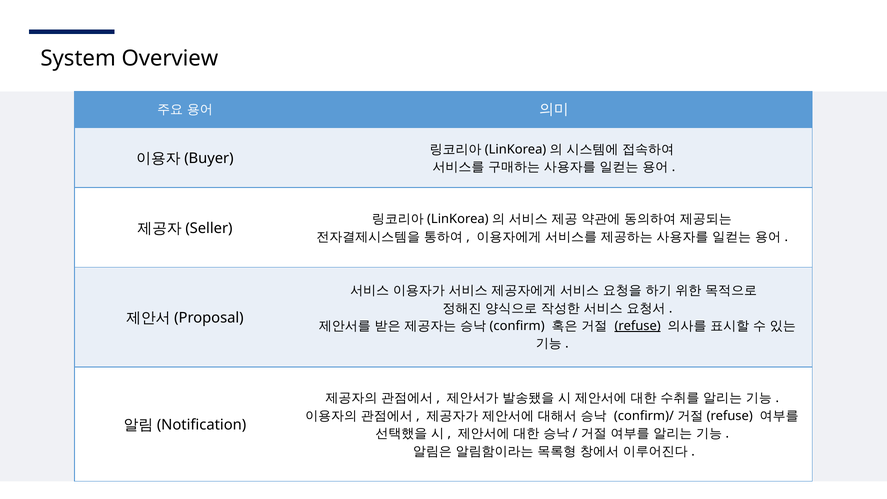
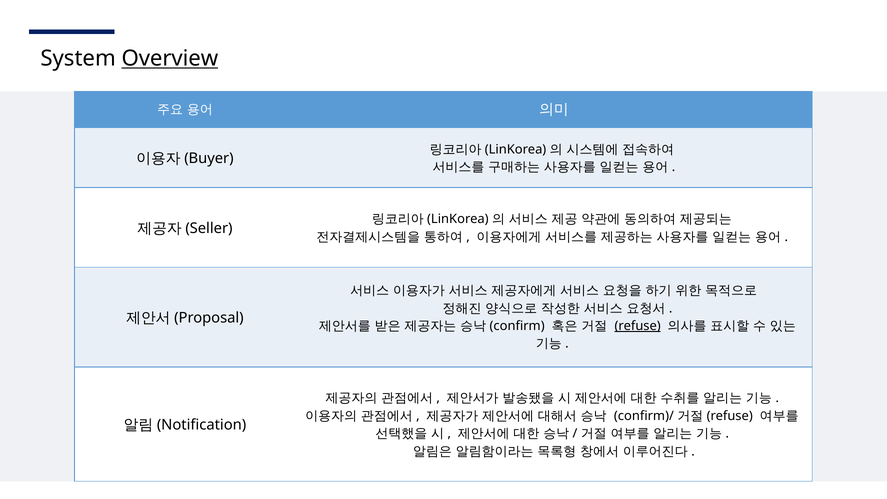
Overview underline: none -> present
